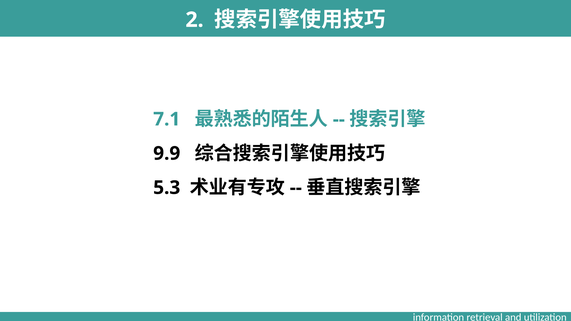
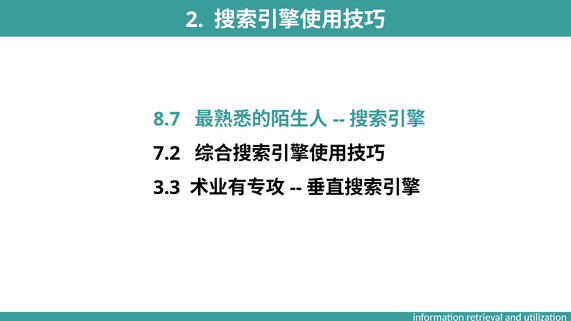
7.1: 7.1 -> 8.7
9.9: 9.9 -> 7.2
5.3: 5.3 -> 3.3
